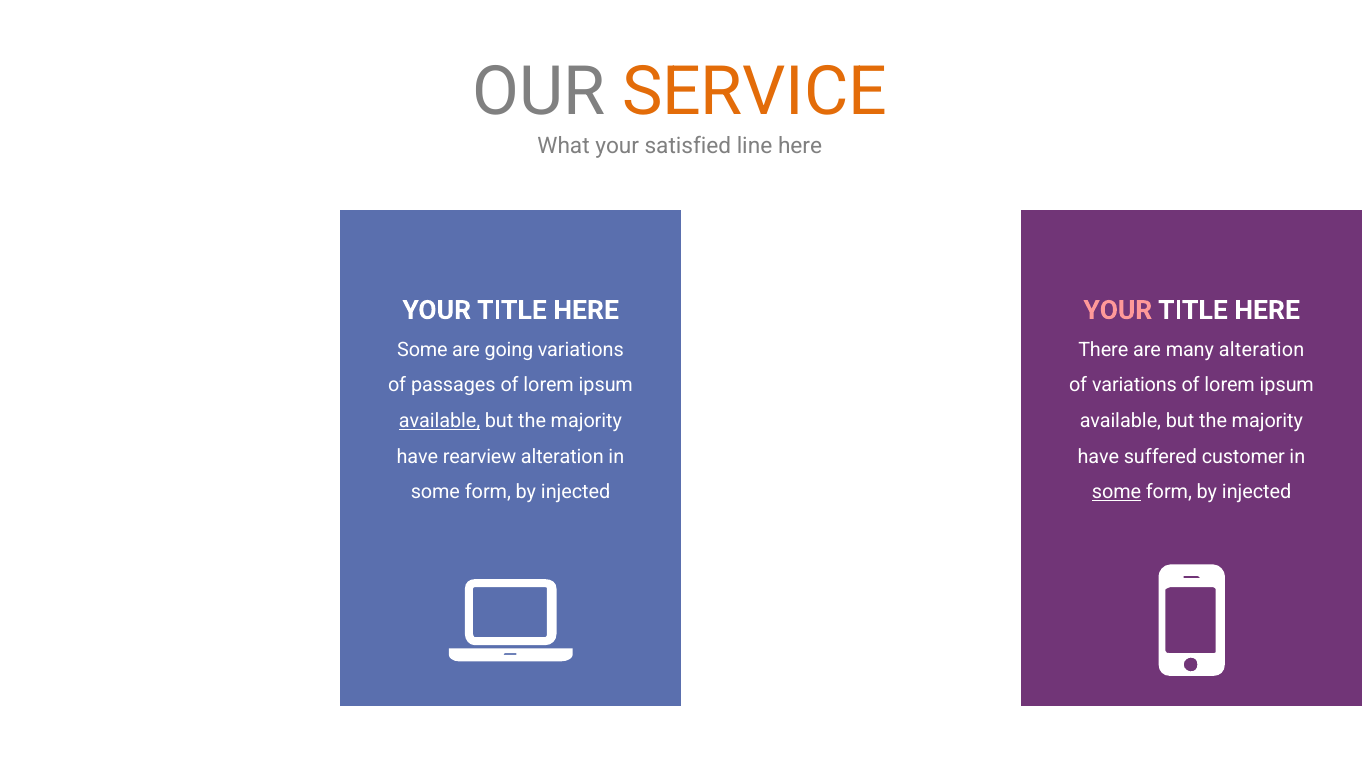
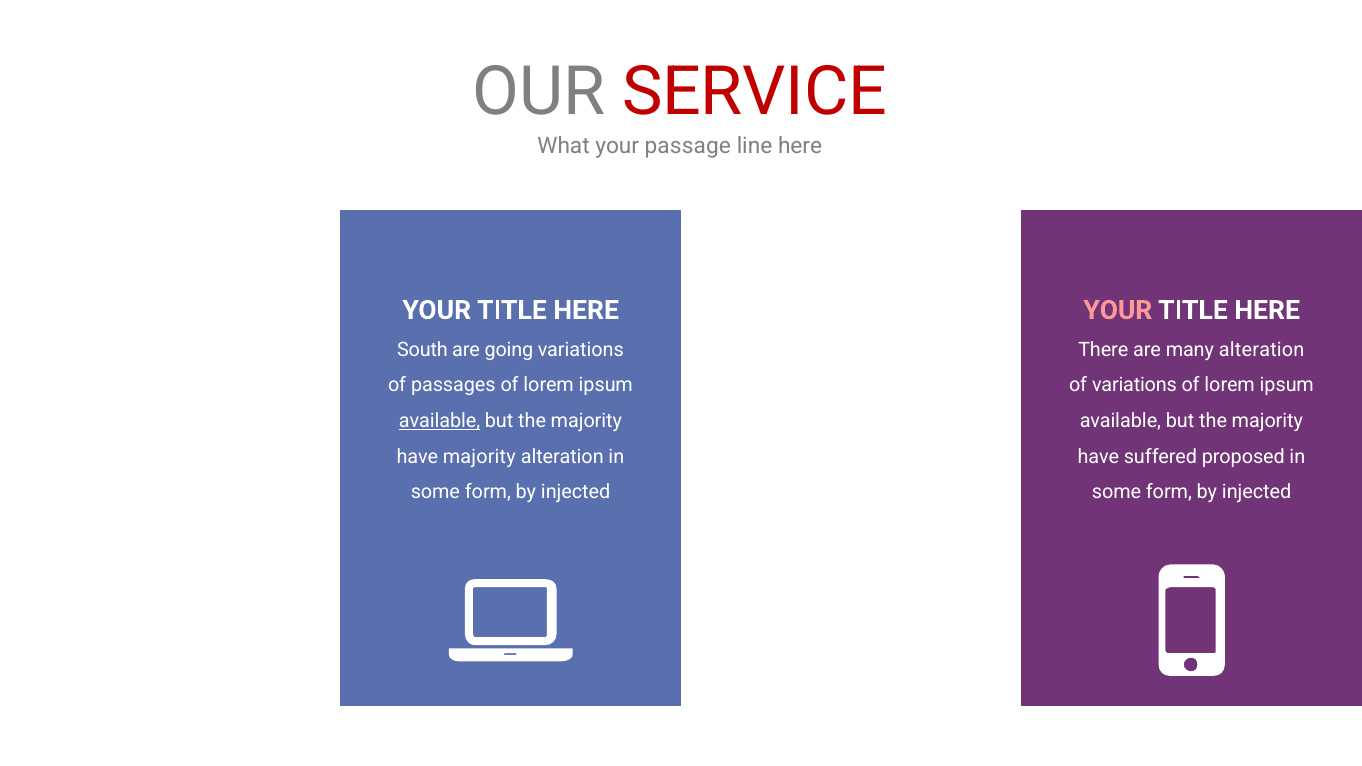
SERVICE colour: orange -> red
satisfied: satisfied -> passage
Some at (422, 350): Some -> South
have rearview: rearview -> majority
customer: customer -> proposed
some at (1117, 492) underline: present -> none
